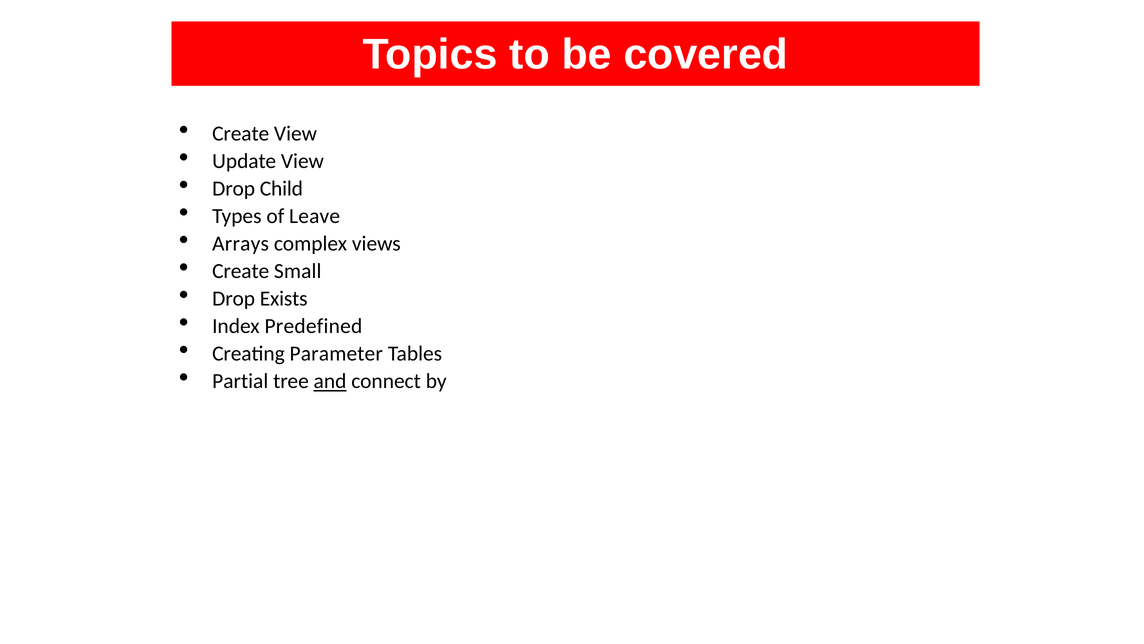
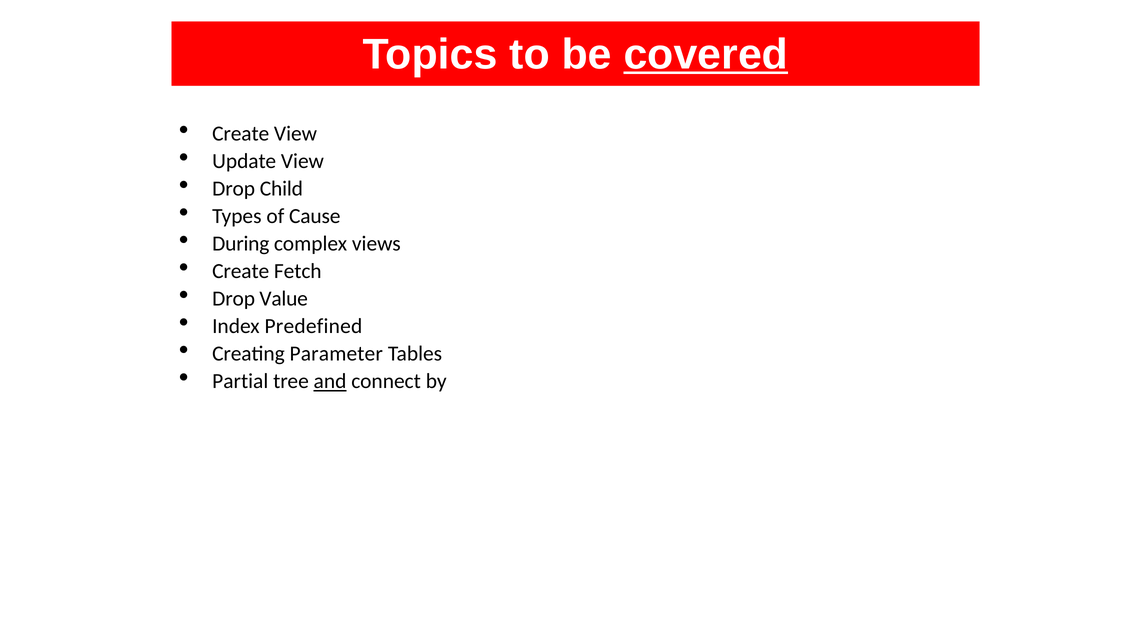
covered underline: none -> present
Leave: Leave -> Cause
Arrays: Arrays -> During
Small: Small -> Fetch
Exists: Exists -> Value
